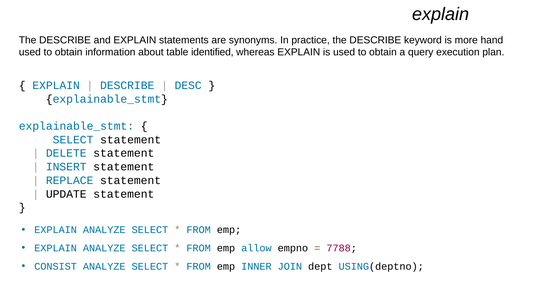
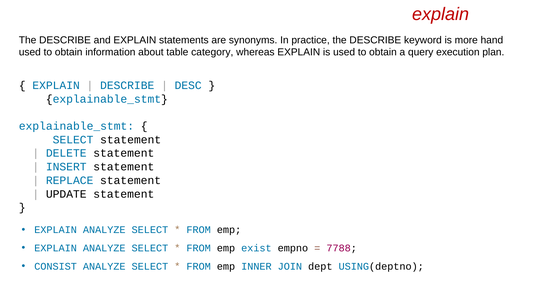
explain at (441, 14) colour: black -> red
identified: identified -> category
allow: allow -> exist
